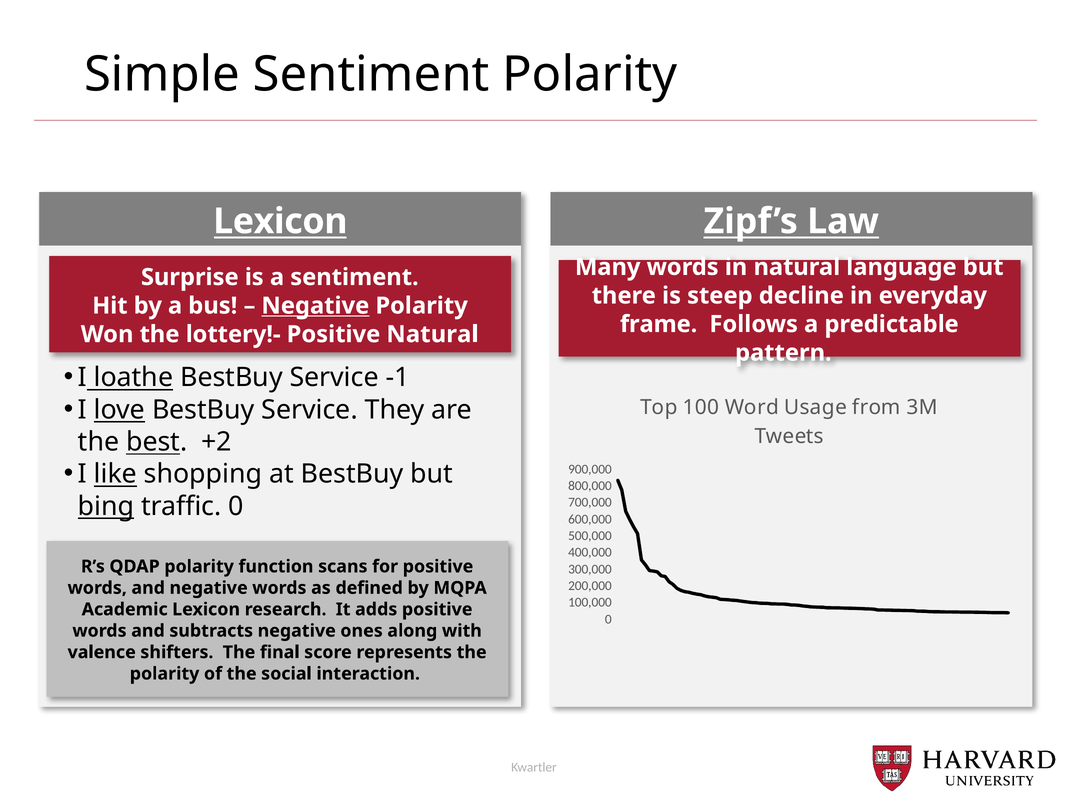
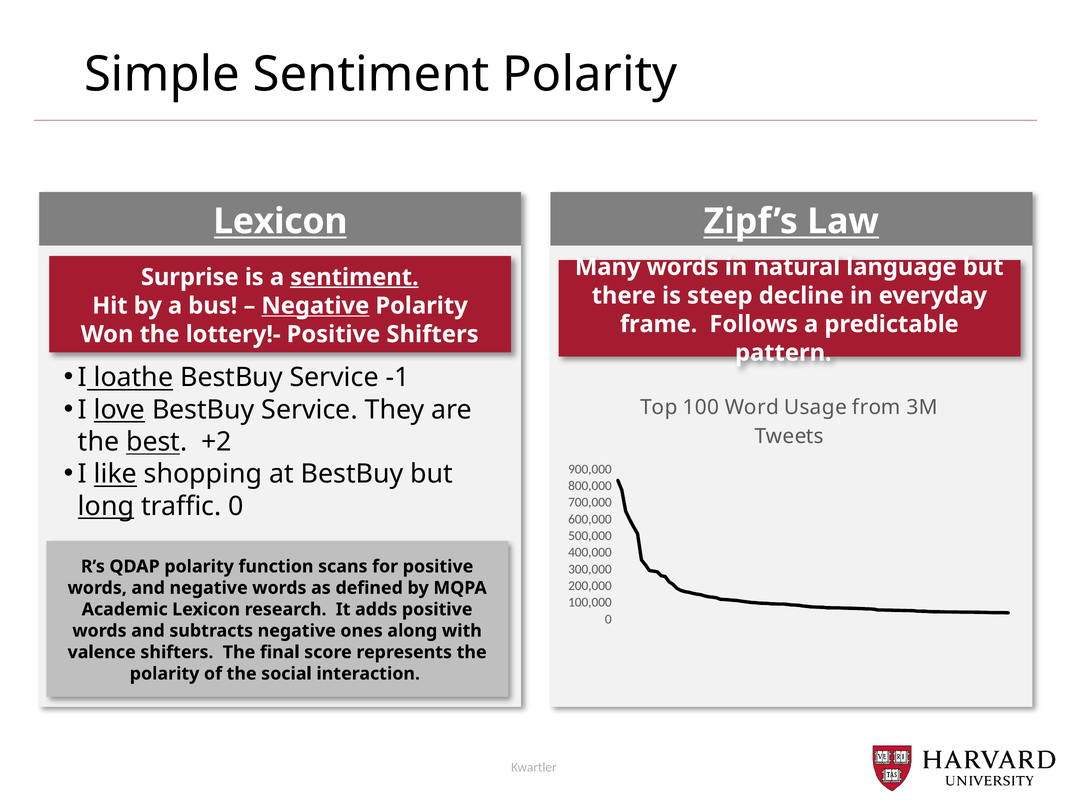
sentiment at (354, 277) underline: none -> present
Positive Natural: Natural -> Shifters
bing: bing -> long
